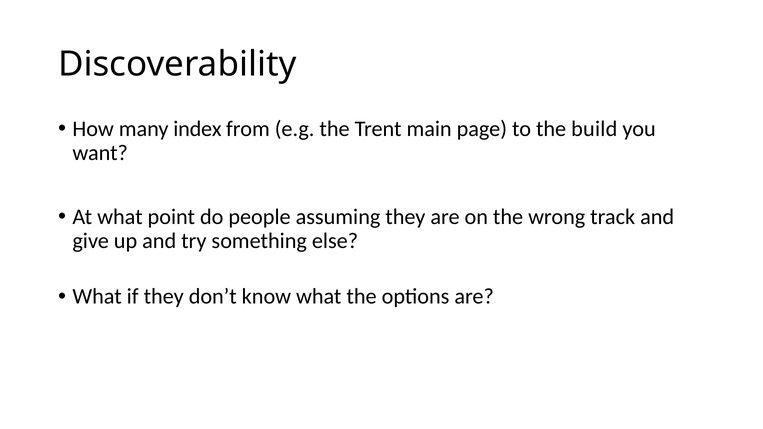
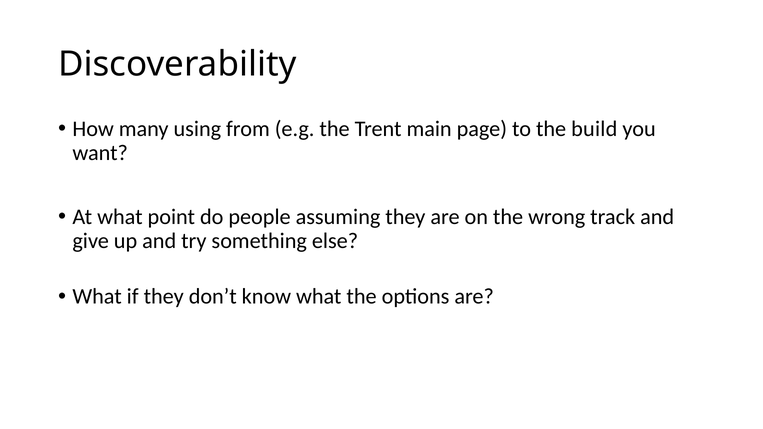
index: index -> using
